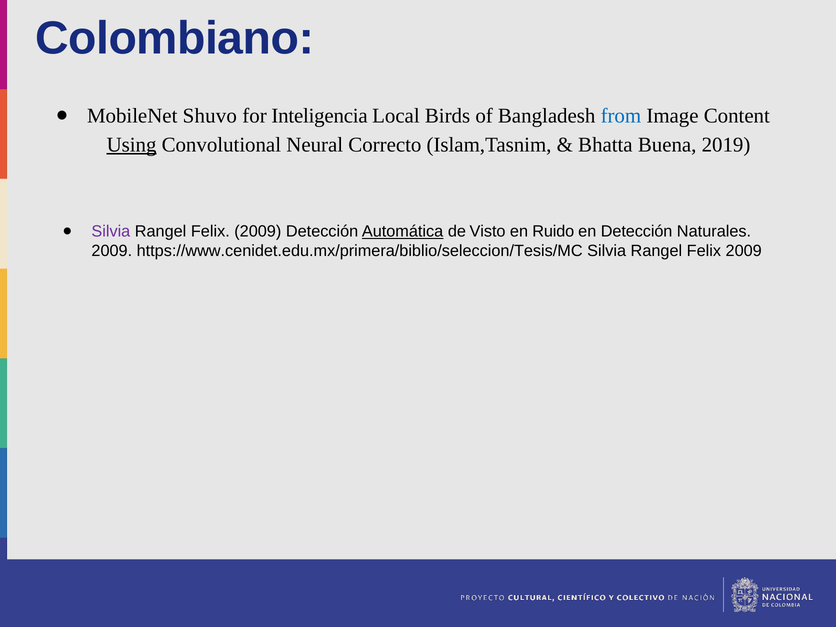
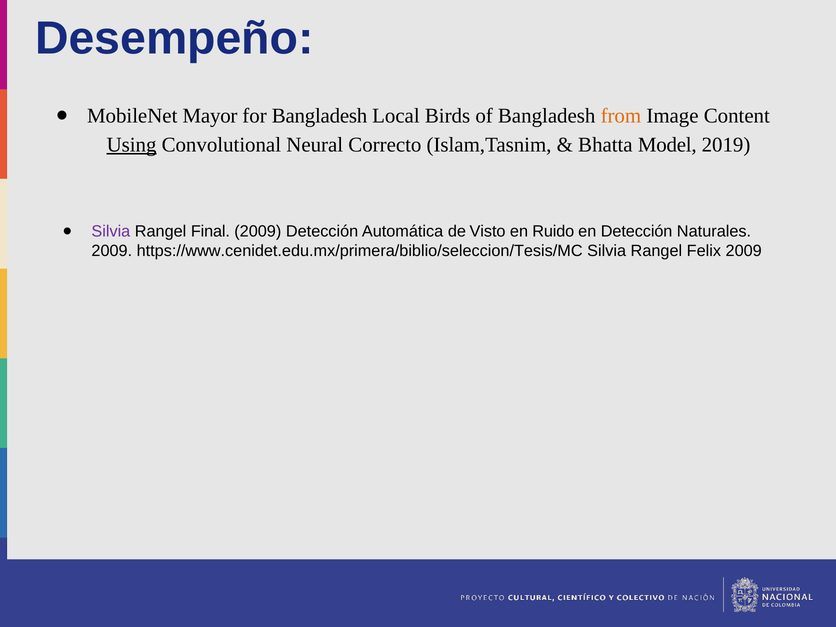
Colombiano: Colombiano -> Desempeño
Shuvo: Shuvo -> Mayor
for Inteligencia: Inteligencia -> Bangladesh
from colour: blue -> orange
Buena: Buena -> Model
Felix at (210, 231): Felix -> Final
Automática underline: present -> none
